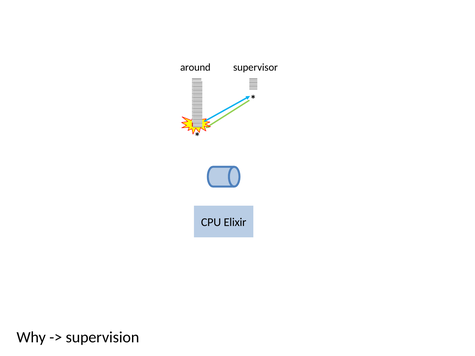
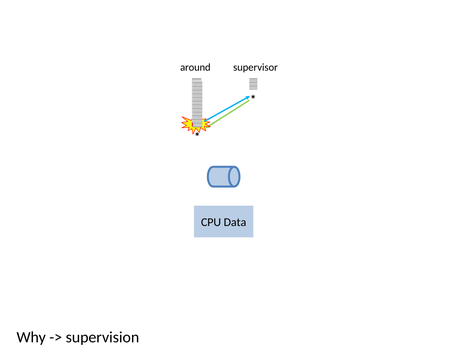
Elixir: Elixir -> Data
